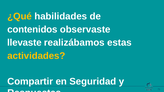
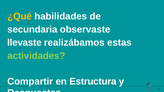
contenidos: contenidos -> secundaria
actividades colour: yellow -> light green
Seguridad: Seguridad -> Estructura
